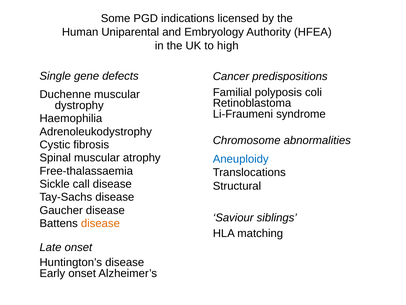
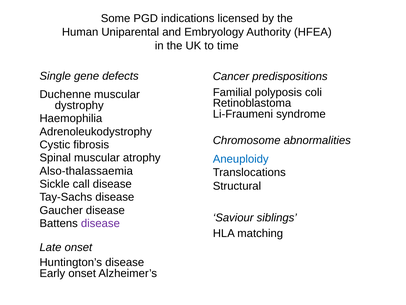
high: high -> time
Free-thalassaemia: Free-thalassaemia -> Also-thalassaemia
disease at (100, 223) colour: orange -> purple
